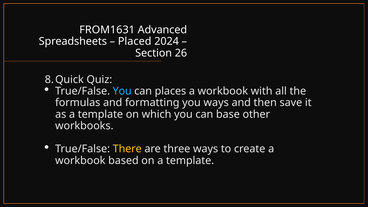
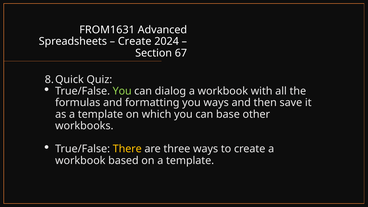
Placed at (135, 41): Placed -> Create
26: 26 -> 67
You at (122, 91) colour: light blue -> light green
places: places -> dialog
